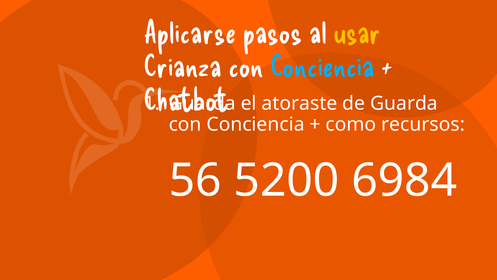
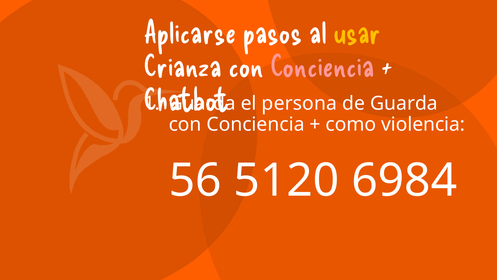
Conciencia at (322, 67) colour: light blue -> pink
atoraste: atoraste -> persona
recursos: recursos -> violencia
5200: 5200 -> 5120
